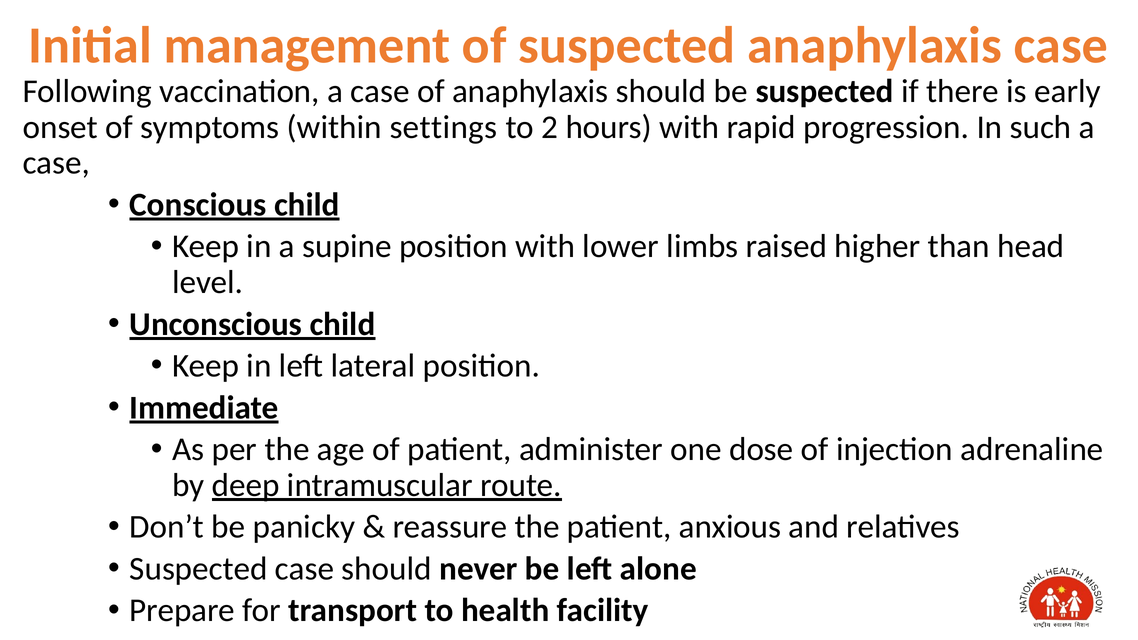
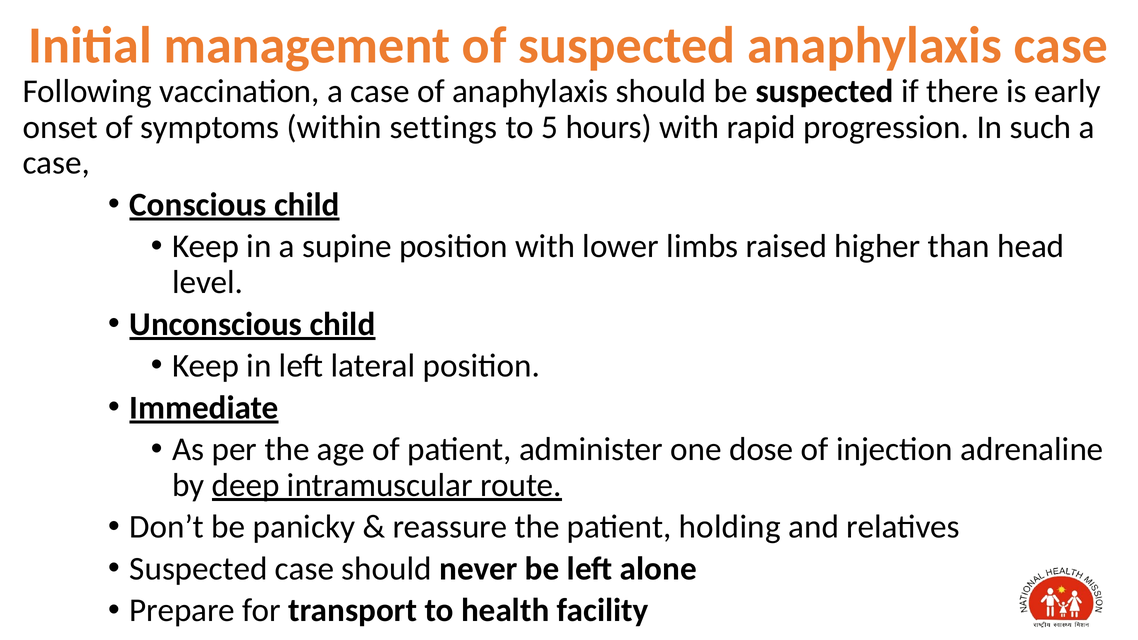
2: 2 -> 5
anxious: anxious -> holding
